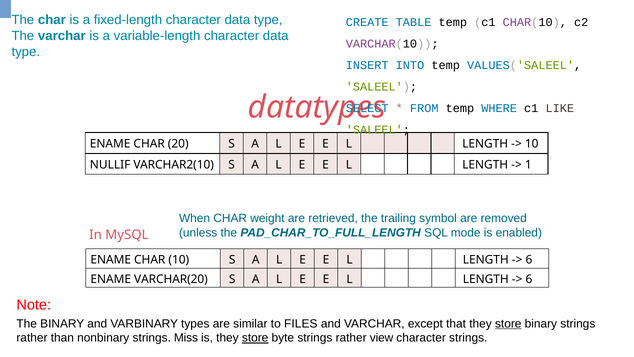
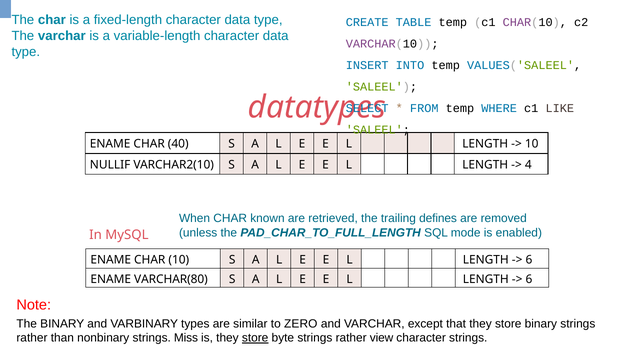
20: 20 -> 40
1: 1 -> 4
weight: weight -> known
symbol: symbol -> defines
VARCHAR(20: VARCHAR(20 -> VARCHAR(80
FILES: FILES -> ZERO
store at (508, 323) underline: present -> none
